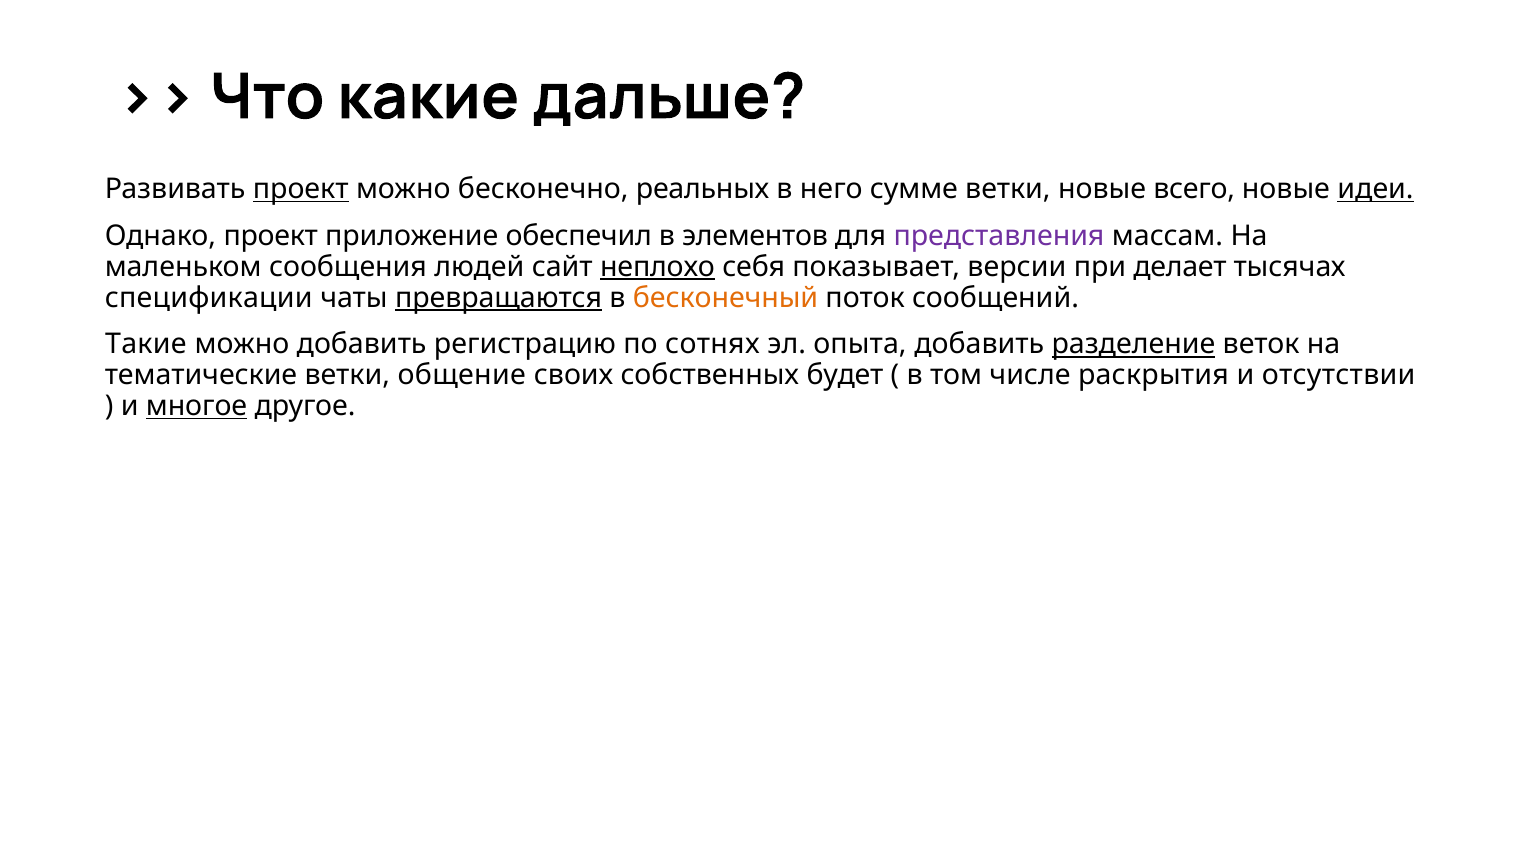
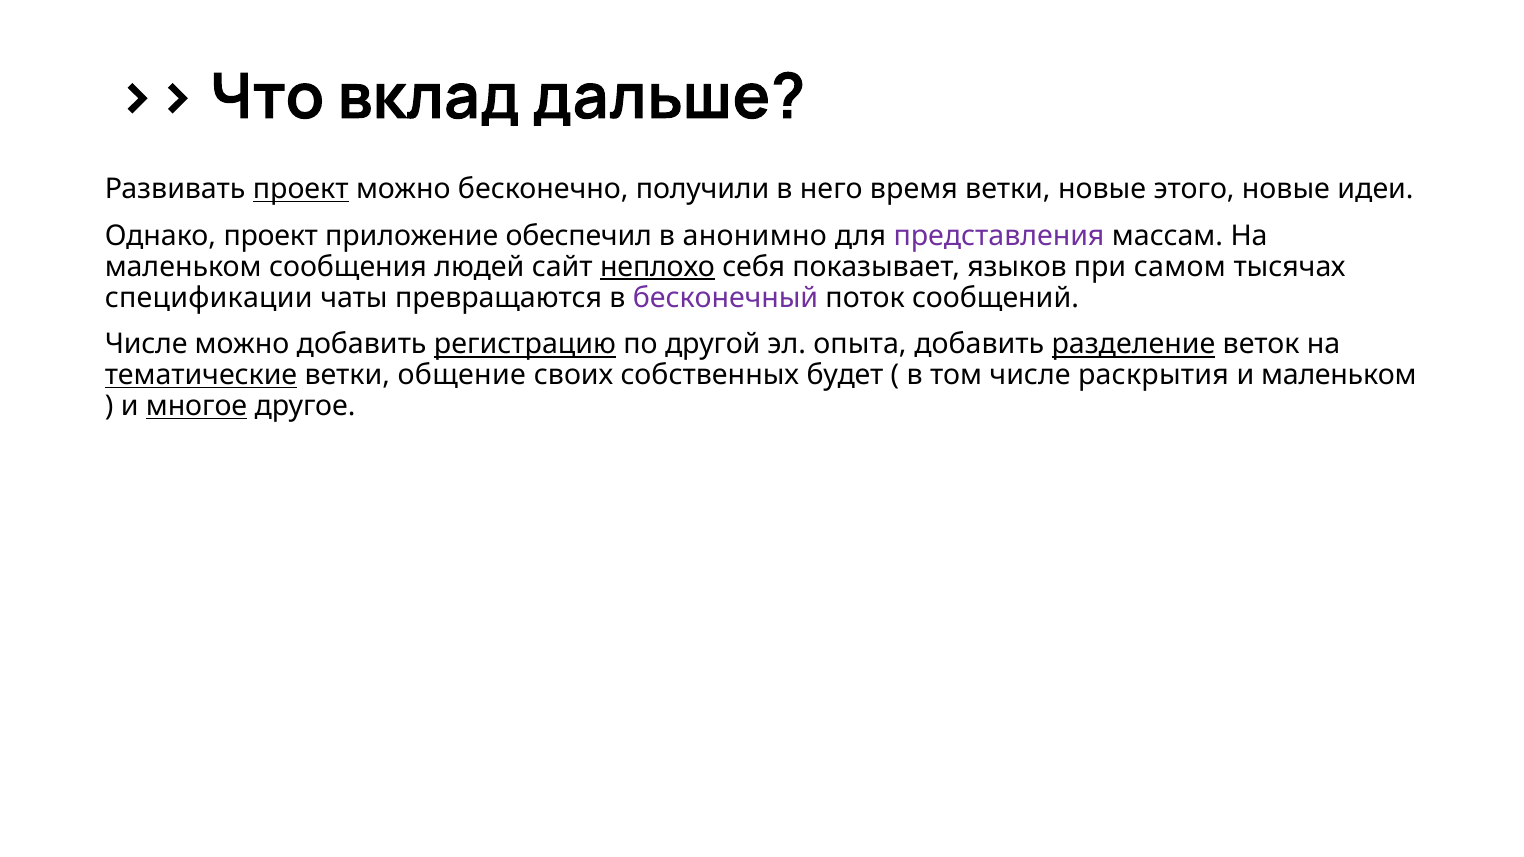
какие: какие -> вклад
реальных: реальных -> получили
сумме: сумме -> время
всего: всего -> этого
идеи underline: present -> none
элементов: элементов -> анонимно
версии: версии -> языков
делает: делает -> самом
превращаются underline: present -> none
бесконечный colour: orange -> purple
Такие at (146, 344): Такие -> Числе
регистрацию underline: none -> present
сотнях: сотнях -> другой
тематические underline: none -> present
и отсутствии: отсутствии -> маленьком
